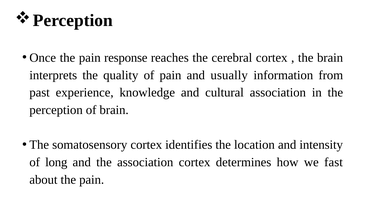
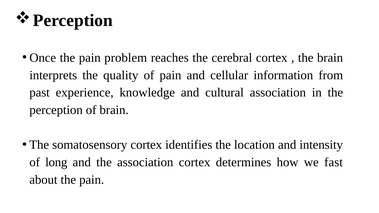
response: response -> problem
usually: usually -> cellular
